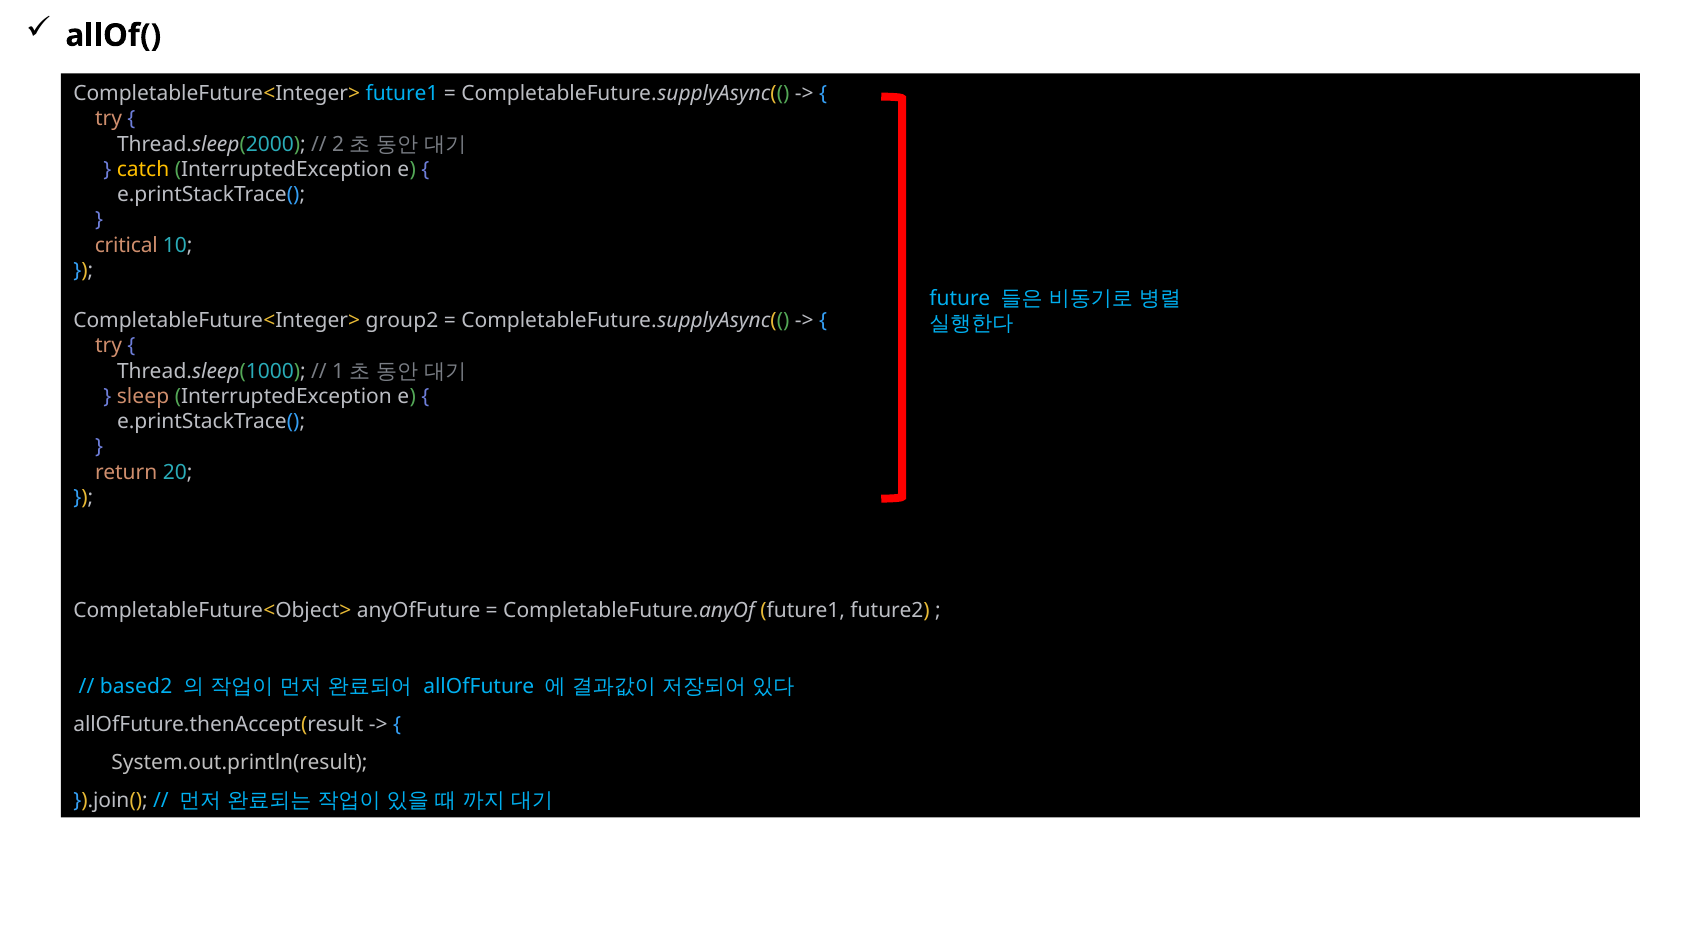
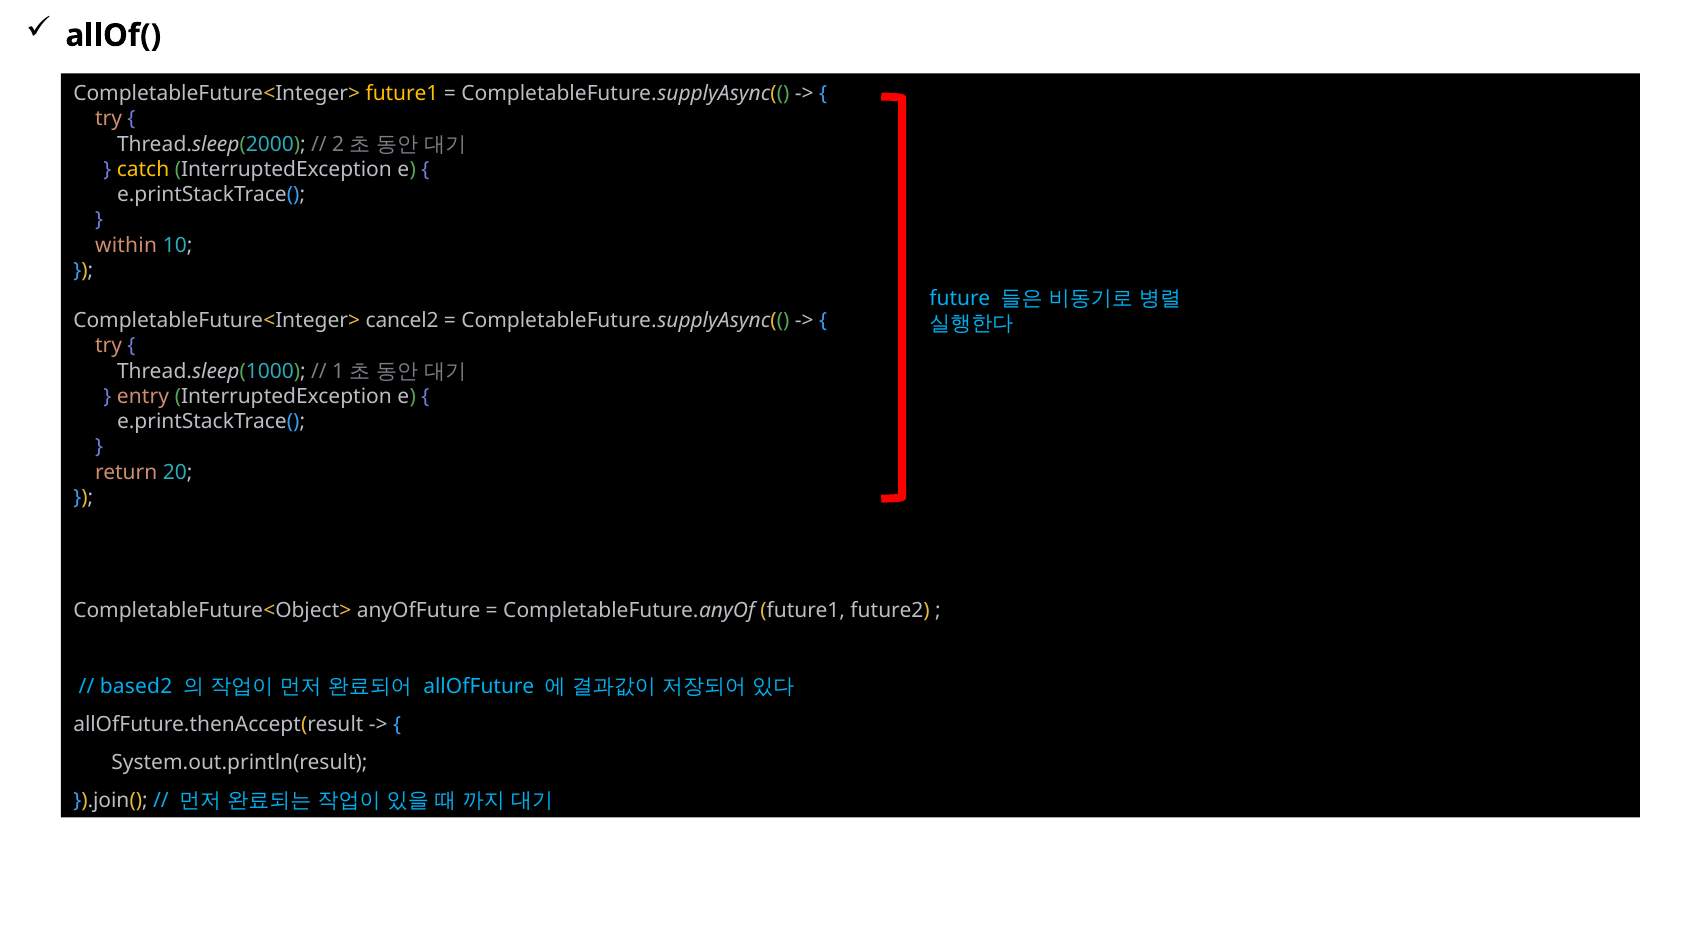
future1 at (402, 94) colour: light blue -> yellow
critical: critical -> within
group2: group2 -> cancel2
sleep: sleep -> entry
